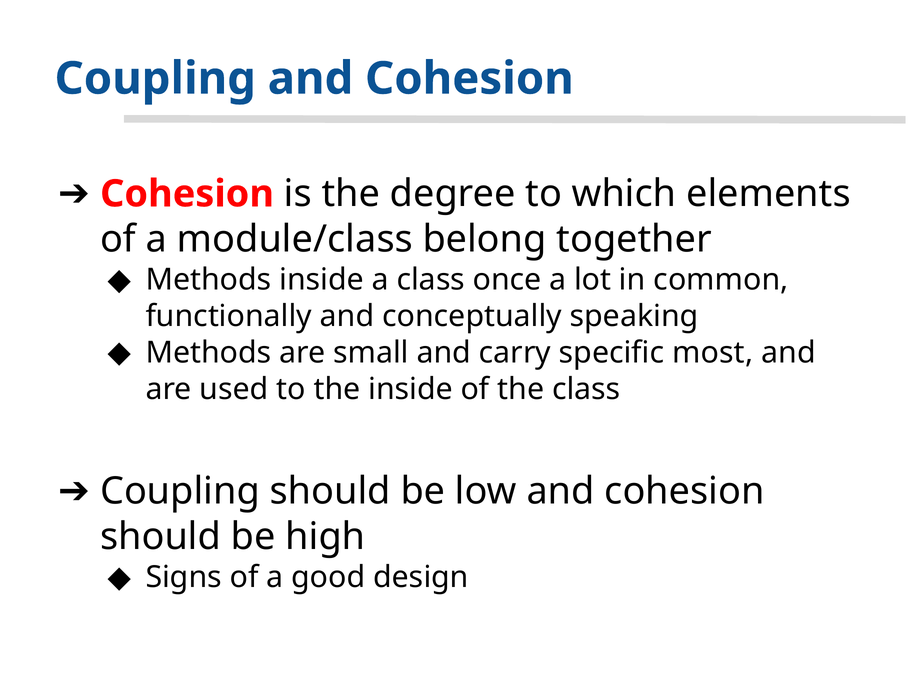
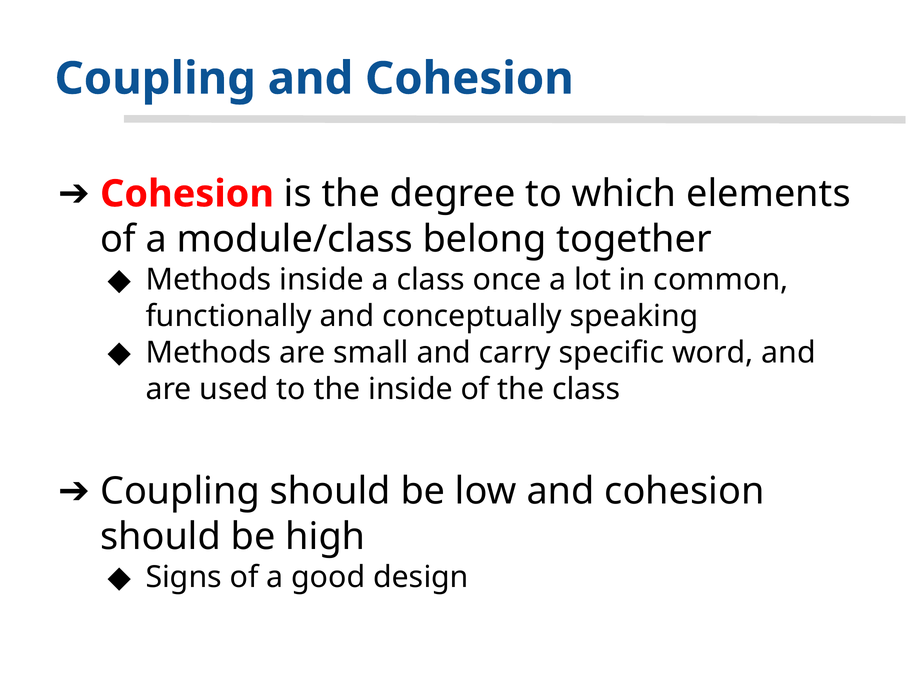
most: most -> word
